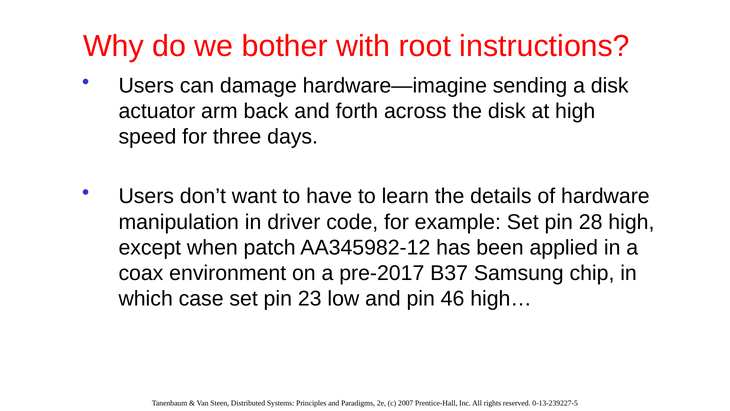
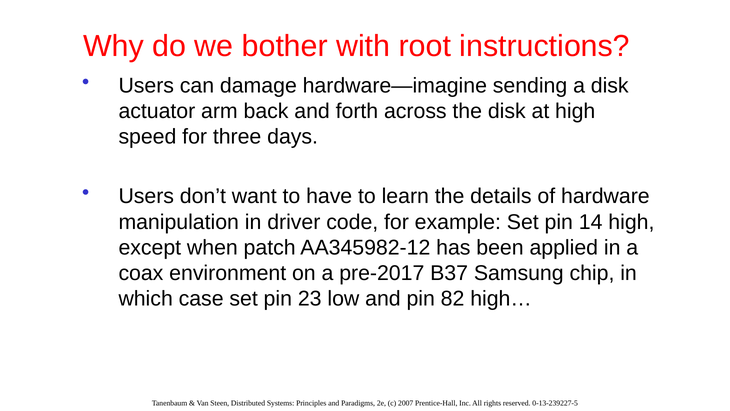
28: 28 -> 14
46: 46 -> 82
